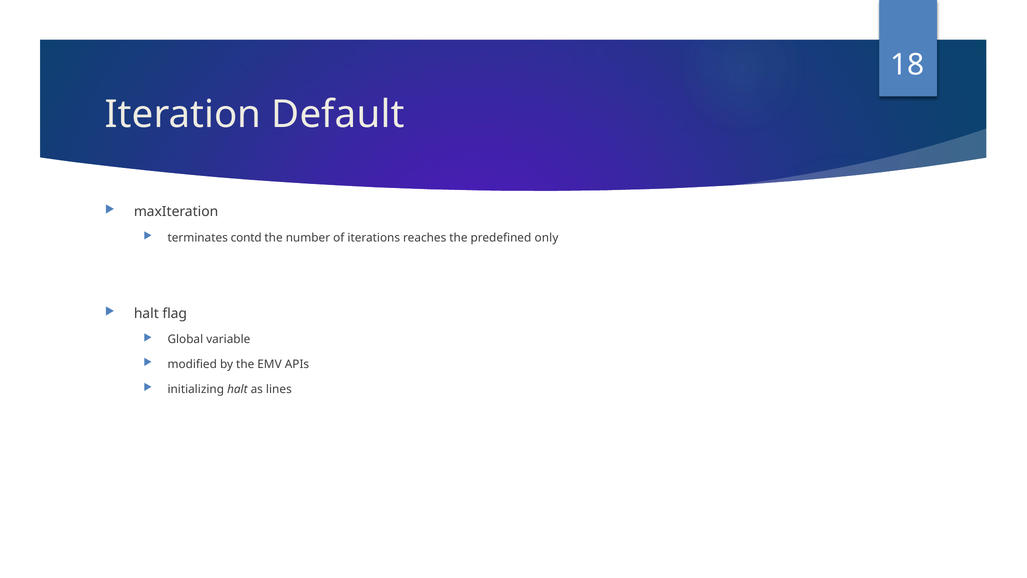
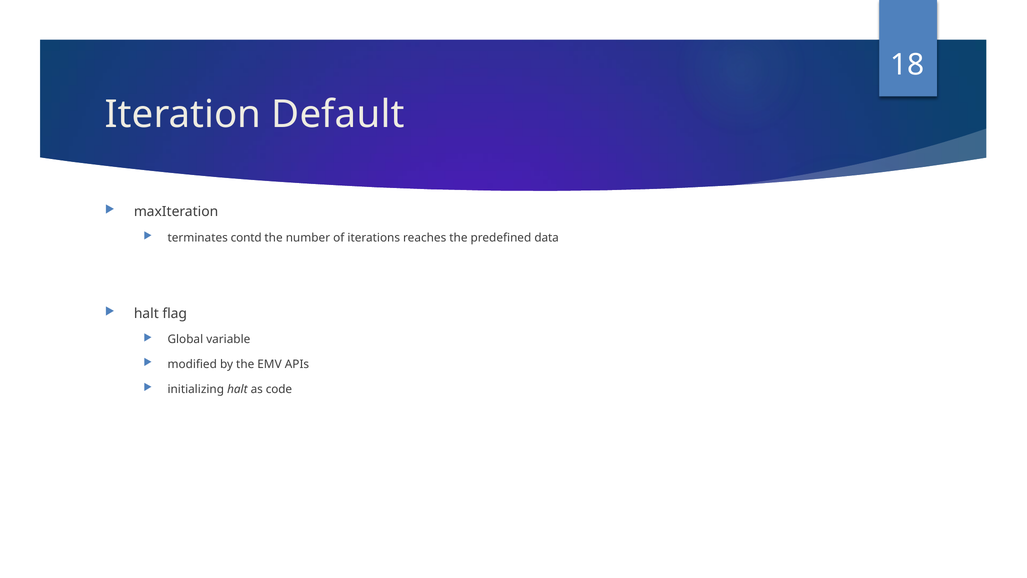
only: only -> data
lines: lines -> code
